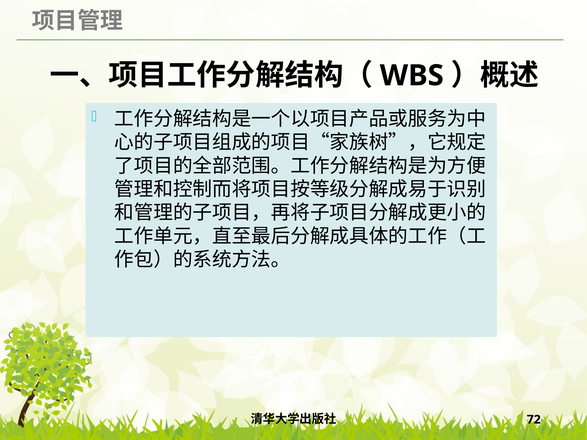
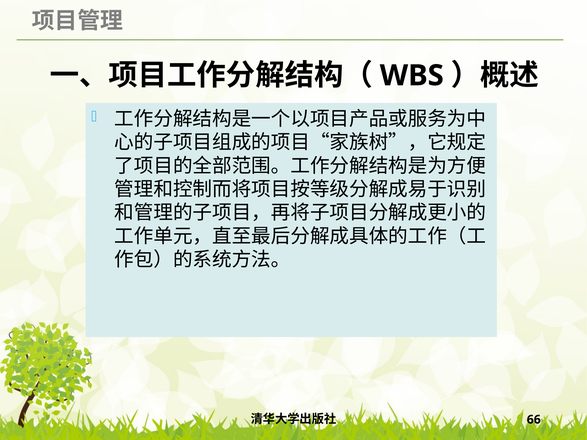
72: 72 -> 66
